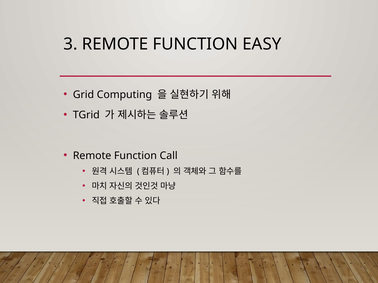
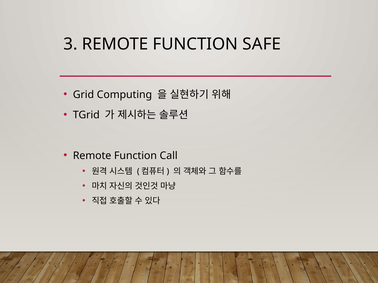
EASY: EASY -> SAFE
